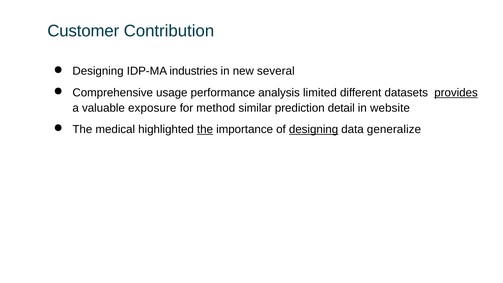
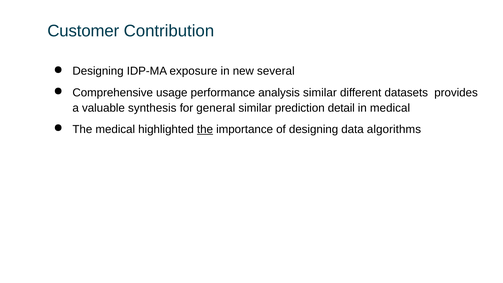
industries: industries -> exposure
analysis limited: limited -> similar
provides underline: present -> none
exposure: exposure -> synthesis
method: method -> general
in website: website -> medical
designing at (314, 129) underline: present -> none
generalize: generalize -> algorithms
